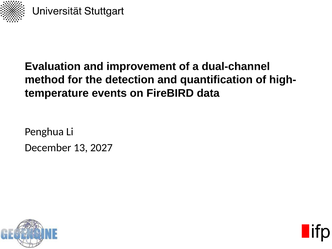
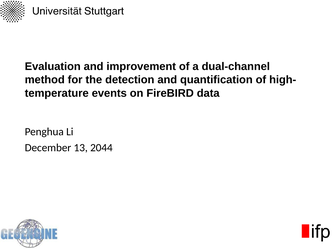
2027: 2027 -> 2044
